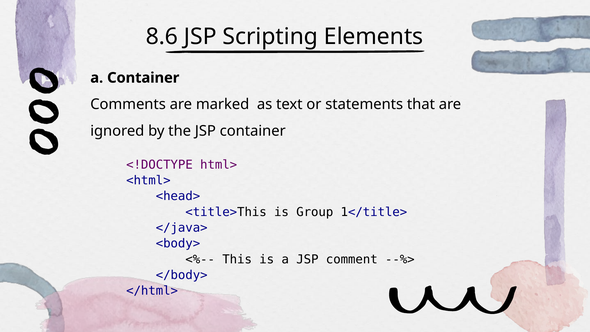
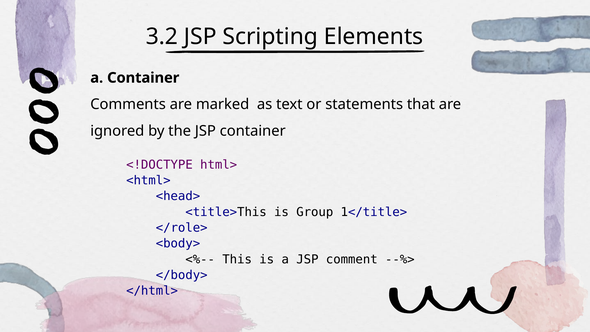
8.6: 8.6 -> 3.2
</java>: </java> -> </role>
